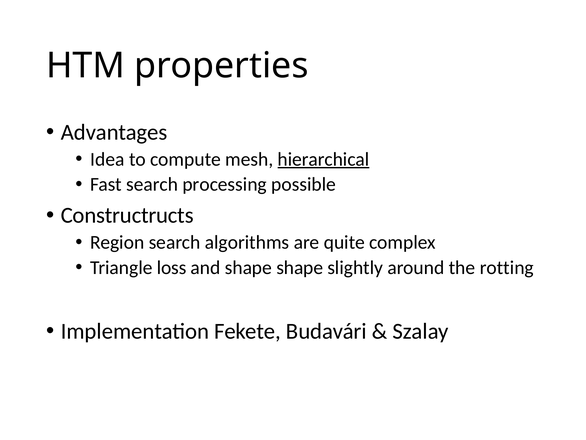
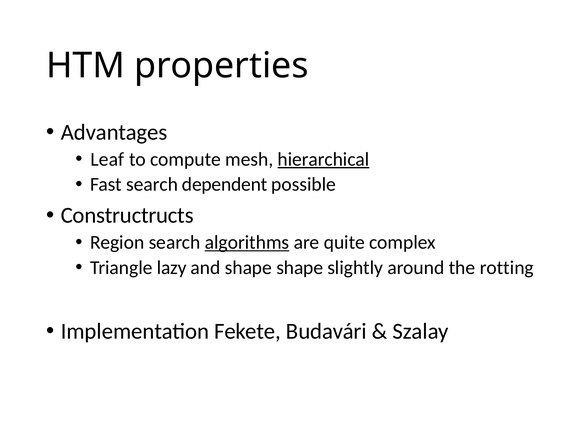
Idea: Idea -> Leaf
processing: processing -> dependent
algorithms underline: none -> present
loss: loss -> lazy
